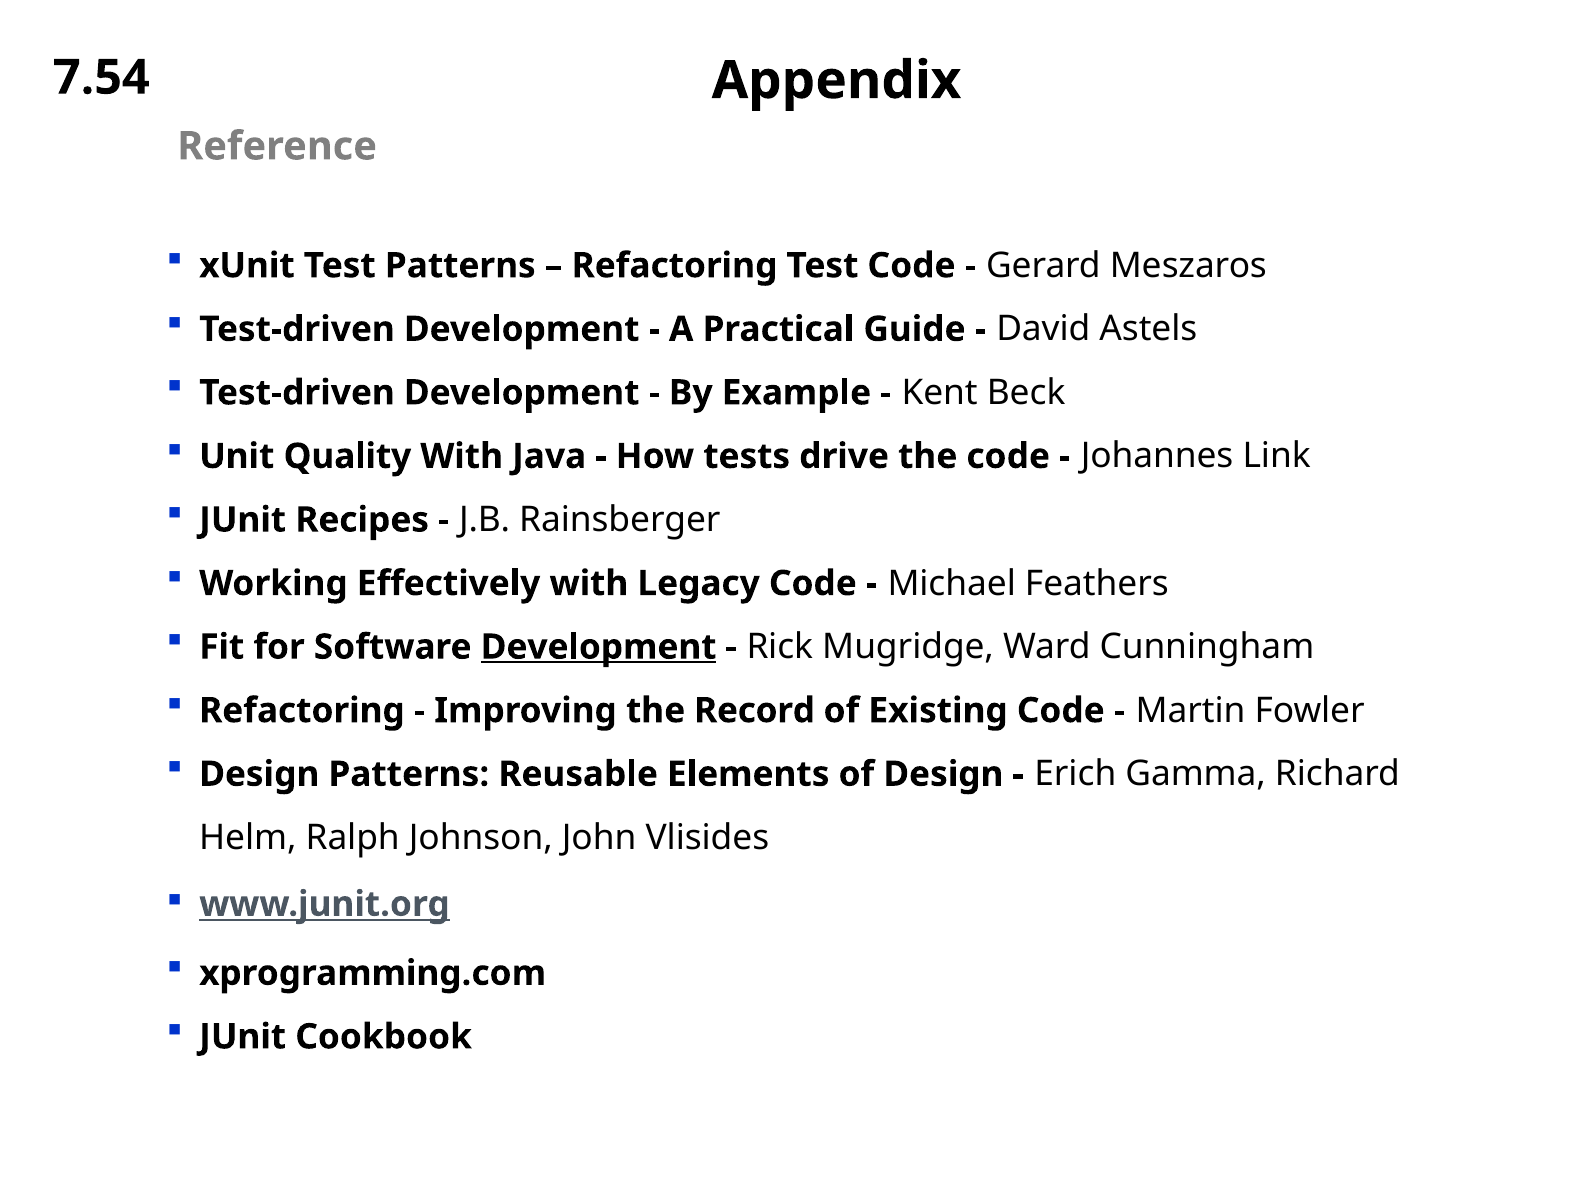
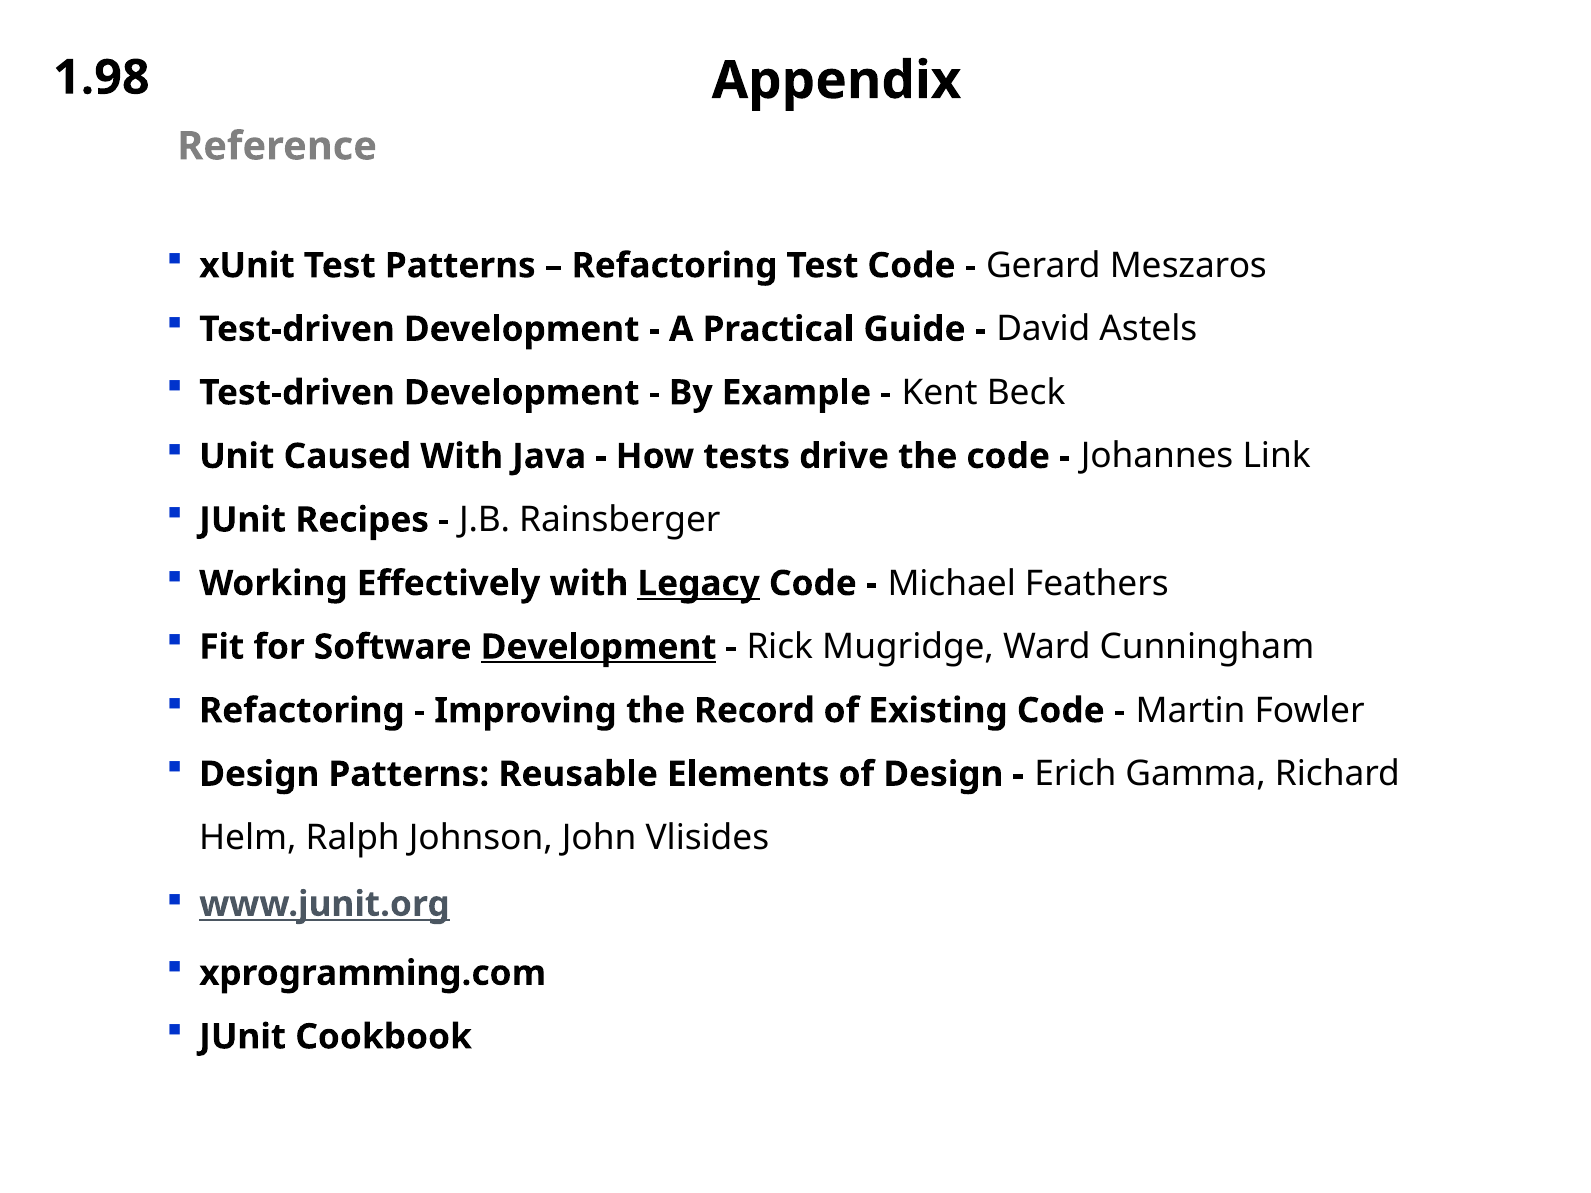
7.54: 7.54 -> 1.98
Quality: Quality -> Caused
Legacy underline: none -> present
